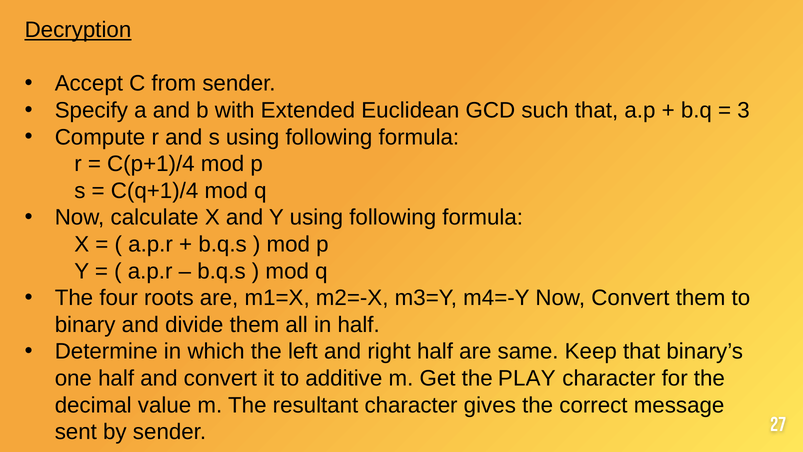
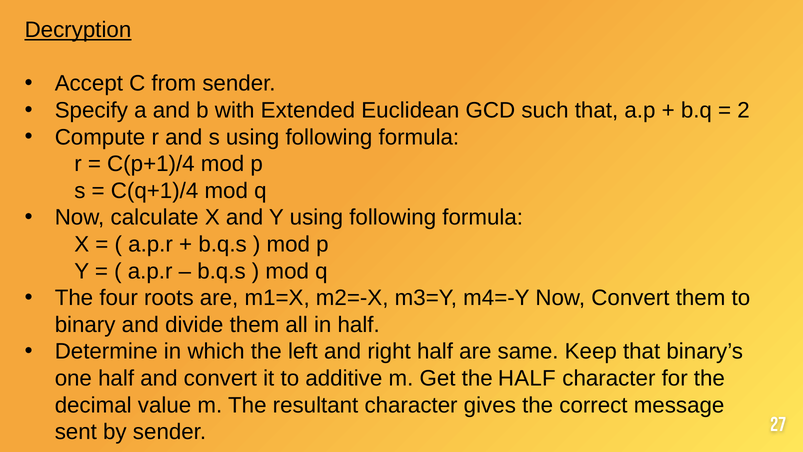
3: 3 -> 2
the PLAY: PLAY -> HALF
